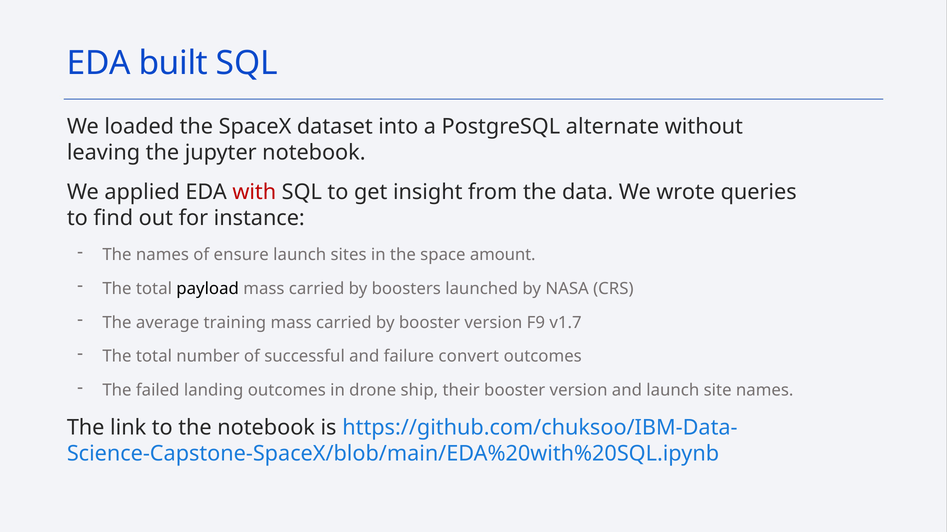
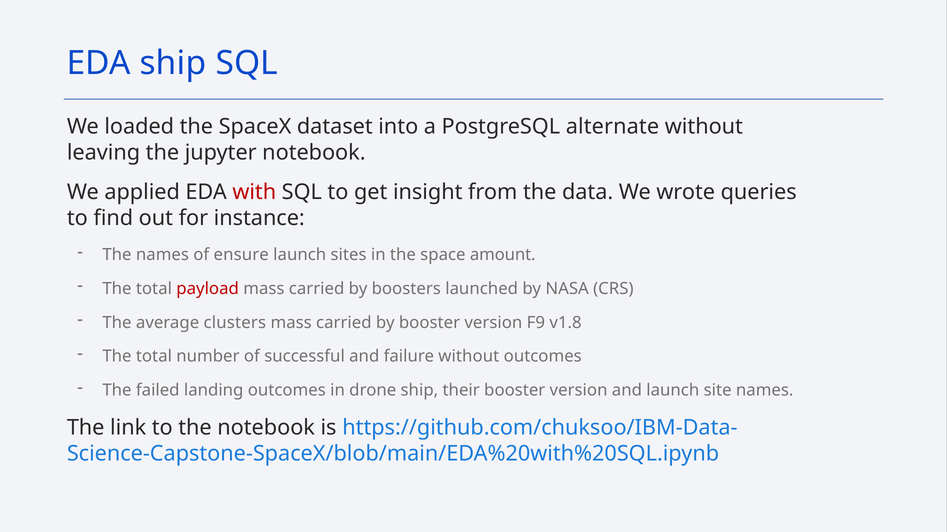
EDA built: built -> ship
payload colour: black -> red
training: training -> clusters
v1.7: v1.7 -> v1.8
failure convert: convert -> without
